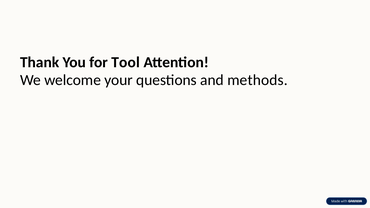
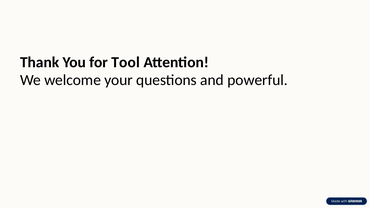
methods: methods -> powerful
